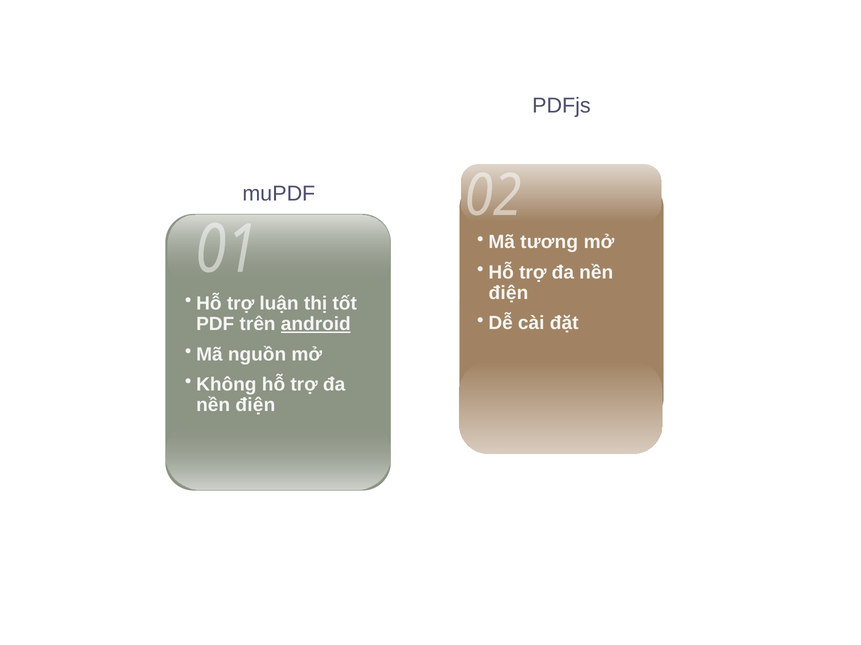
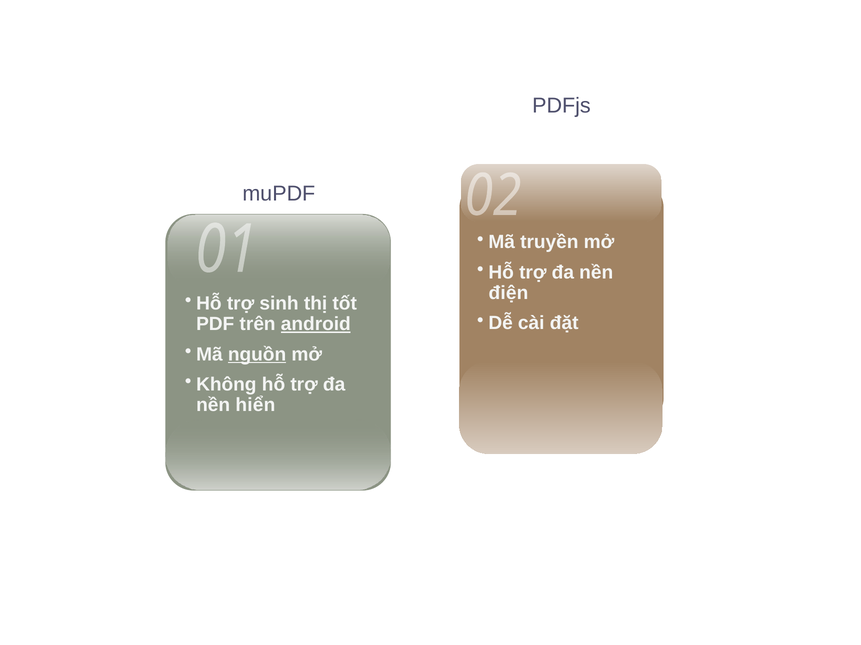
tương: tương -> truyền
luận: luận -> sinh
nguồn underline: none -> present
điện at (255, 406): điện -> hiển
